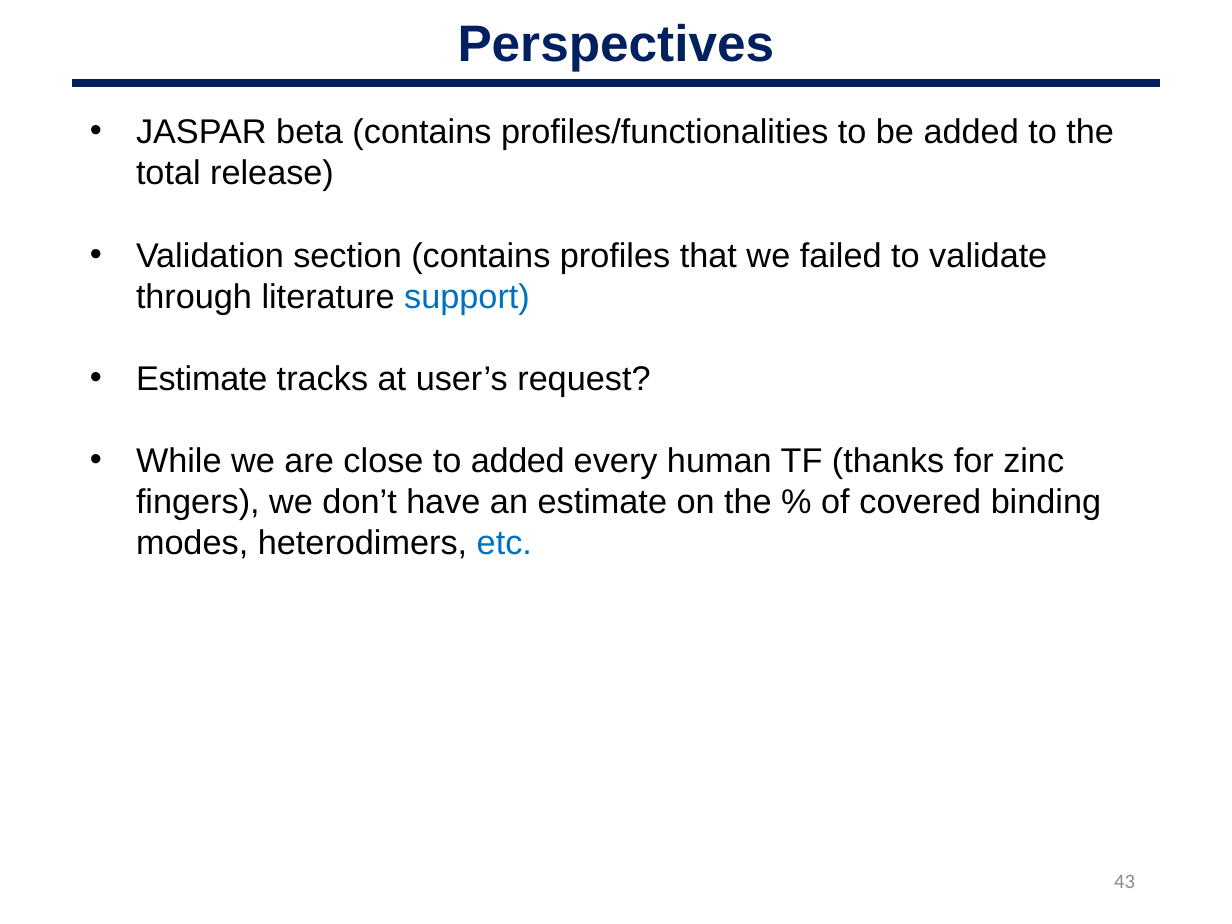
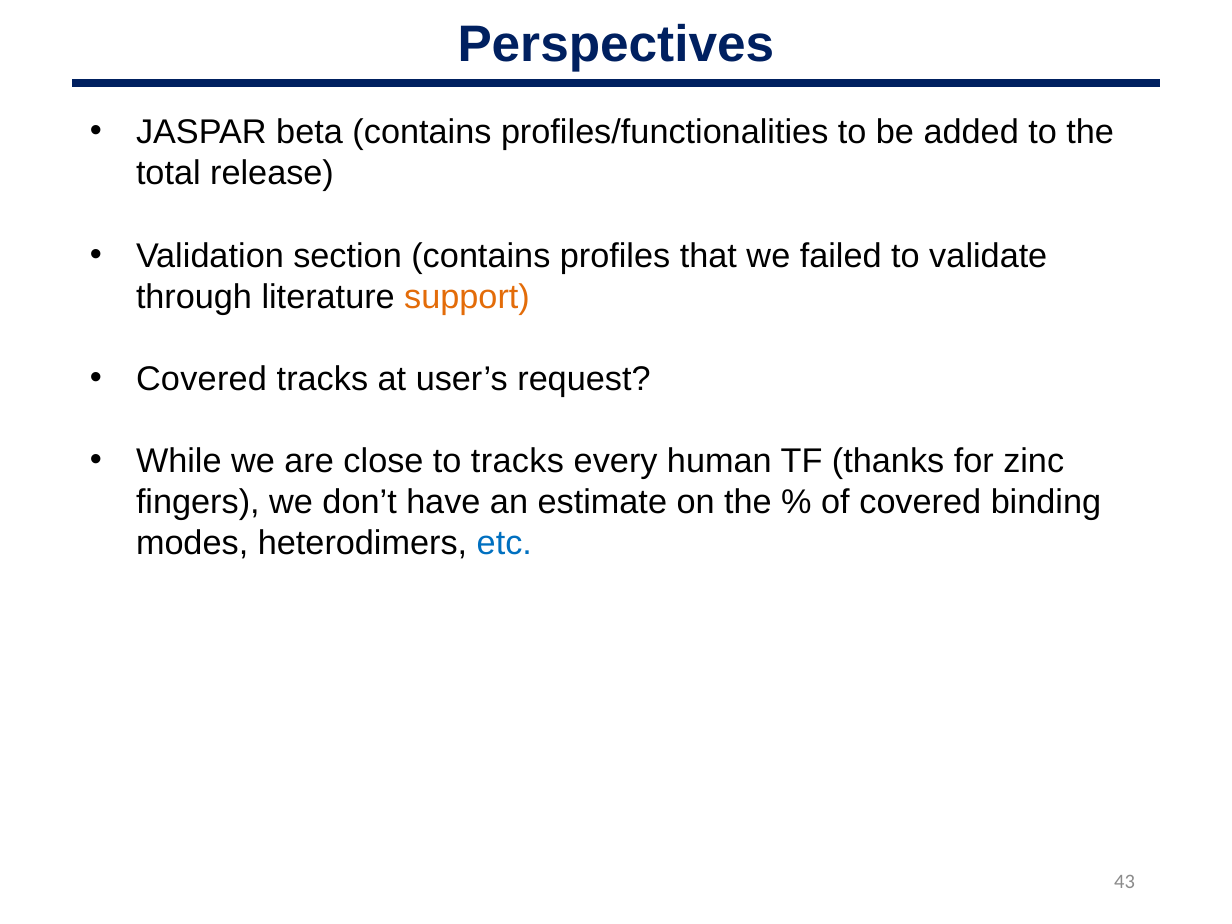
support colour: blue -> orange
Estimate at (202, 379): Estimate -> Covered
to added: added -> tracks
